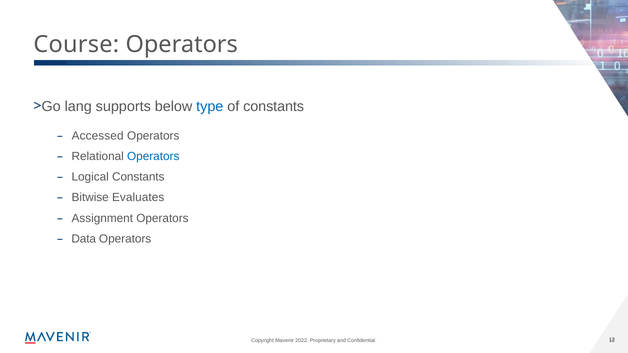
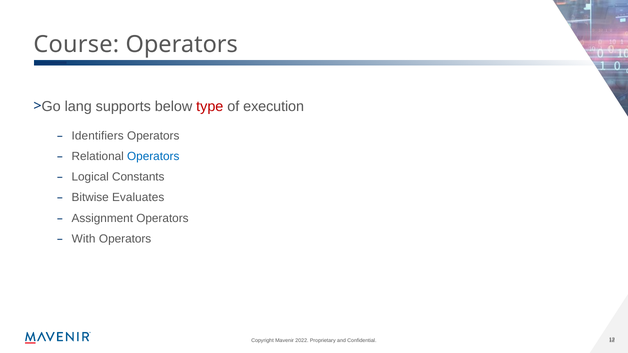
type colour: blue -> red
of constants: constants -> execution
Accessed: Accessed -> Identifiers
Data: Data -> With
